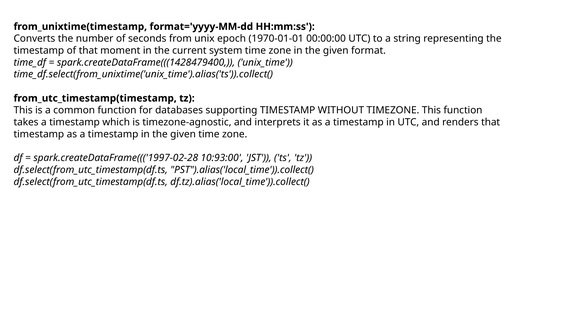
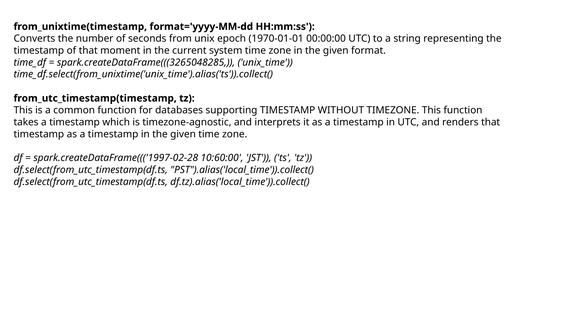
spark.createDataFrame(((1428479400: spark.createDataFrame(((1428479400 -> spark.createDataFrame(((3265048285
10:93:00: 10:93:00 -> 10:60:00
